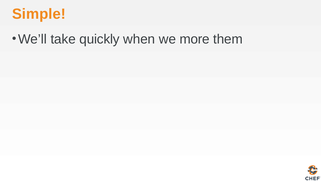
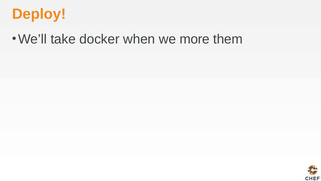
Simple: Simple -> Deploy
quickly: quickly -> docker
